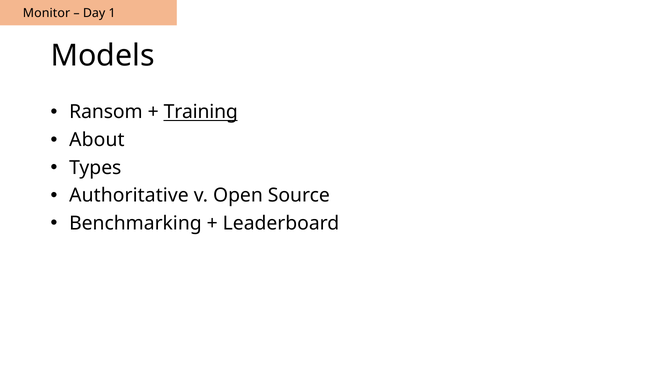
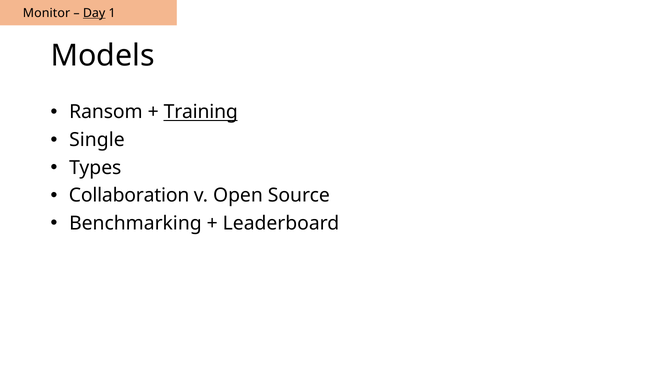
Day underline: none -> present
About: About -> Single
Authoritative: Authoritative -> Collaboration
